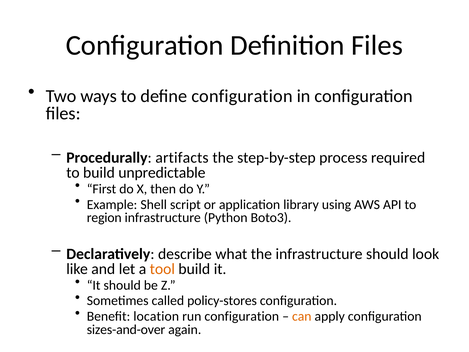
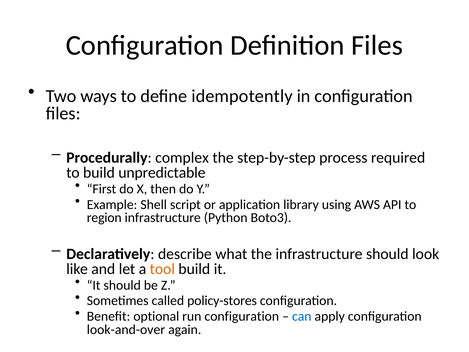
define configuration: configuration -> idempotently
artifacts: artifacts -> complex
location: location -> optional
can colour: orange -> blue
sizes-and-over: sizes-and-over -> look-and-over
